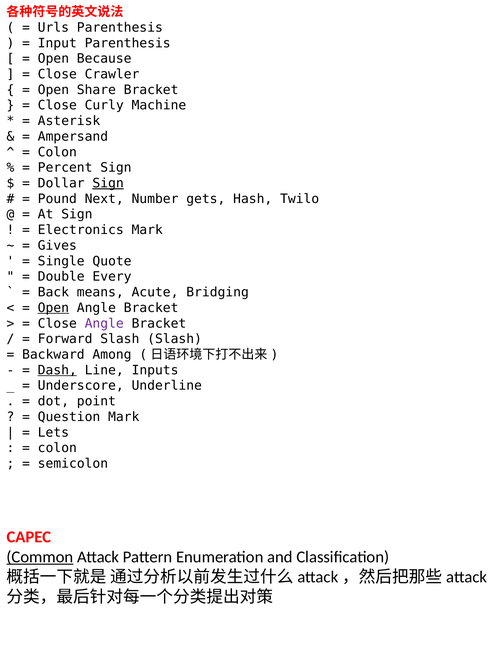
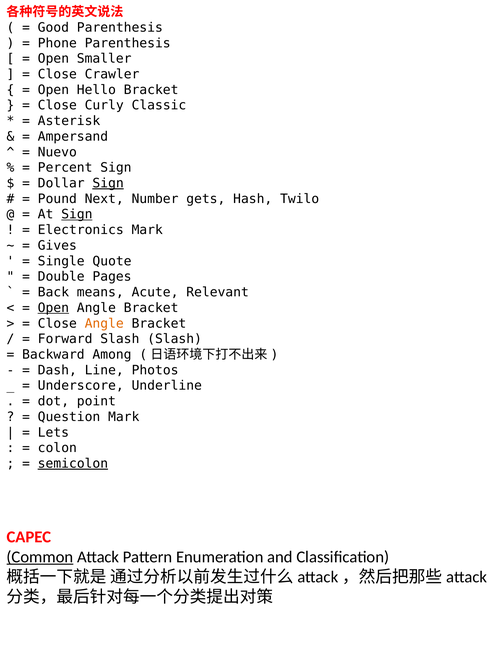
Urls: Urls -> Good
Input: Input -> Phone
Because: Because -> Smaller
Share: Share -> Hello
Machine: Machine -> Classic
Colon at (57, 152): Colon -> Nuevo
Sign at (77, 214) underline: none -> present
Every: Every -> Pages
Bridging: Bridging -> Relevant
Angle at (104, 323) colour: purple -> orange
Dash underline: present -> none
Inputs: Inputs -> Photos
semicolon underline: none -> present
